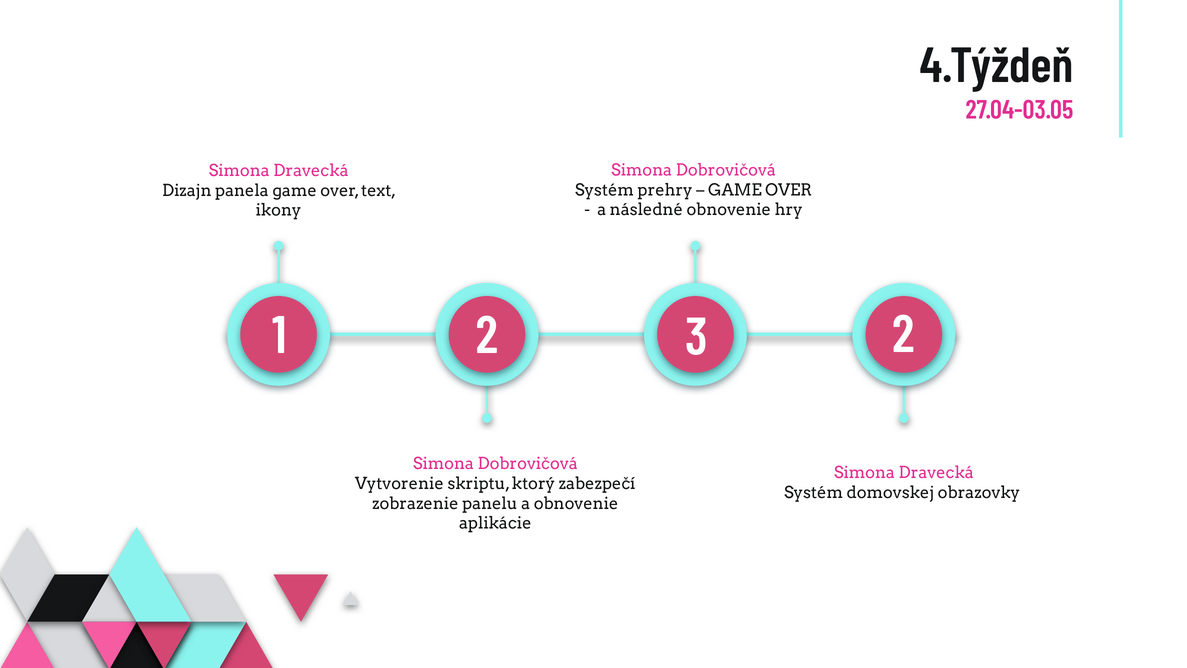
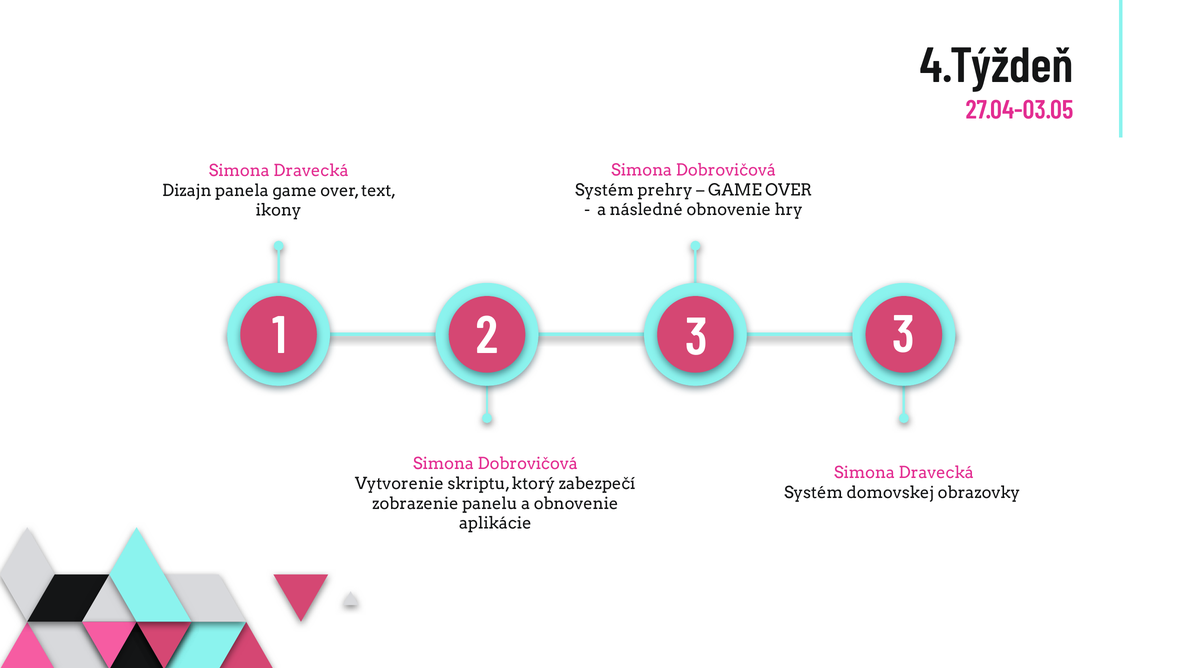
1 2: 2 -> 3
